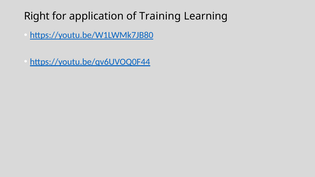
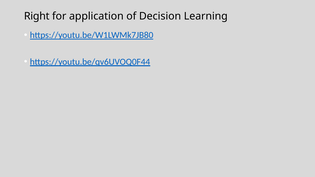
Training: Training -> Decision
